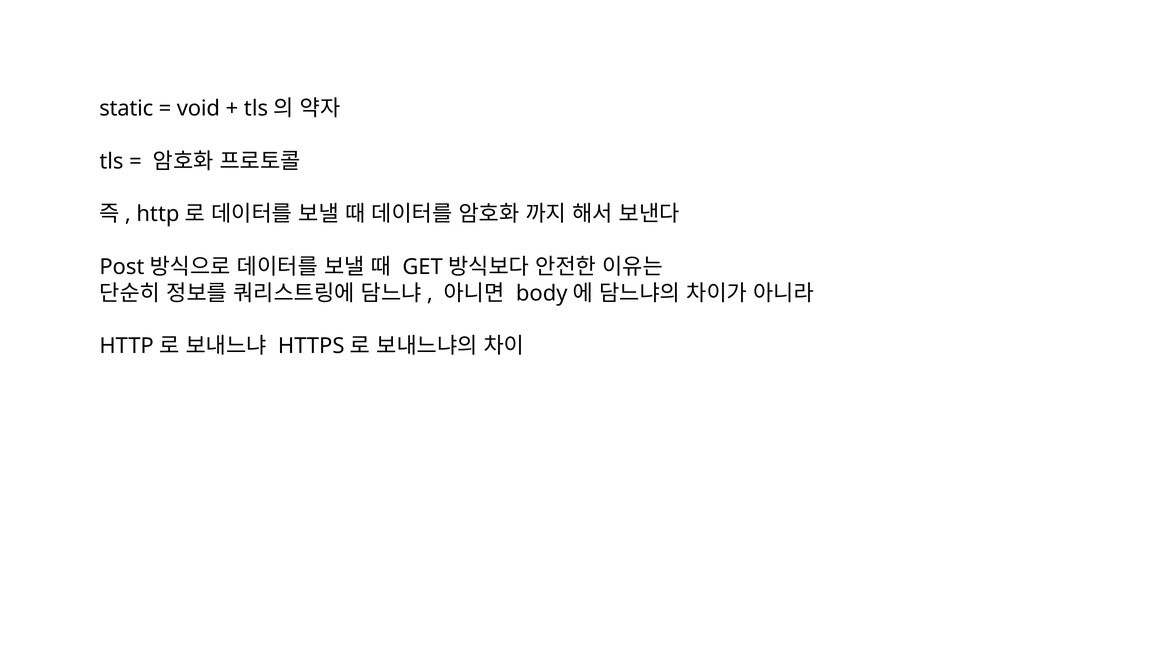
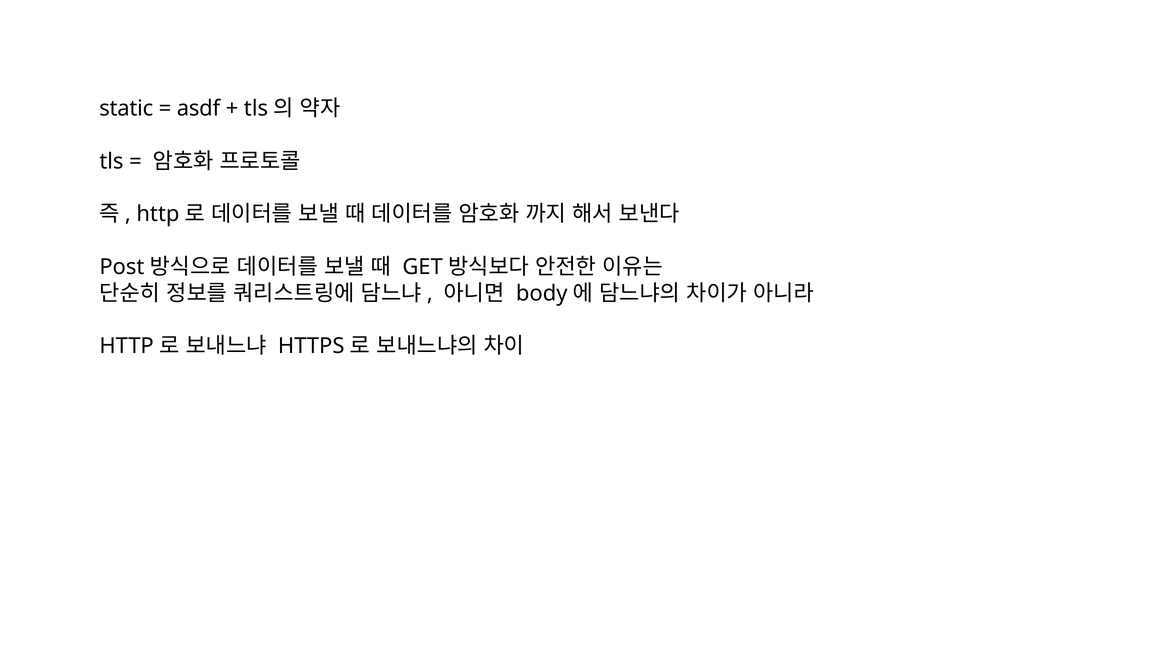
void: void -> asdf
